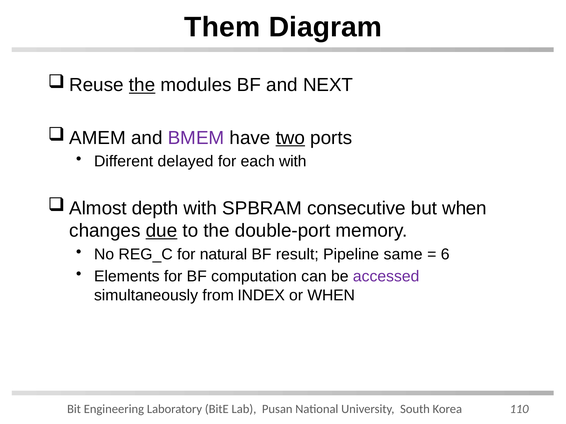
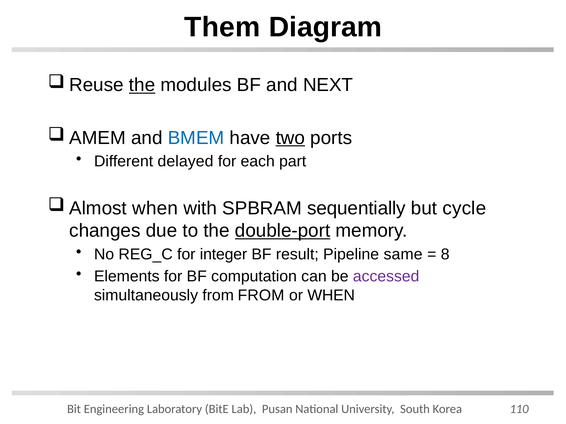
BMEM colour: purple -> blue
each with: with -> part
depth at (155, 208): depth -> when
consecutive: consecutive -> sequentially
but when: when -> cycle
due underline: present -> none
double-port underline: none -> present
natural: natural -> integer
6: 6 -> 8
from INDEX: INDEX -> FROM
